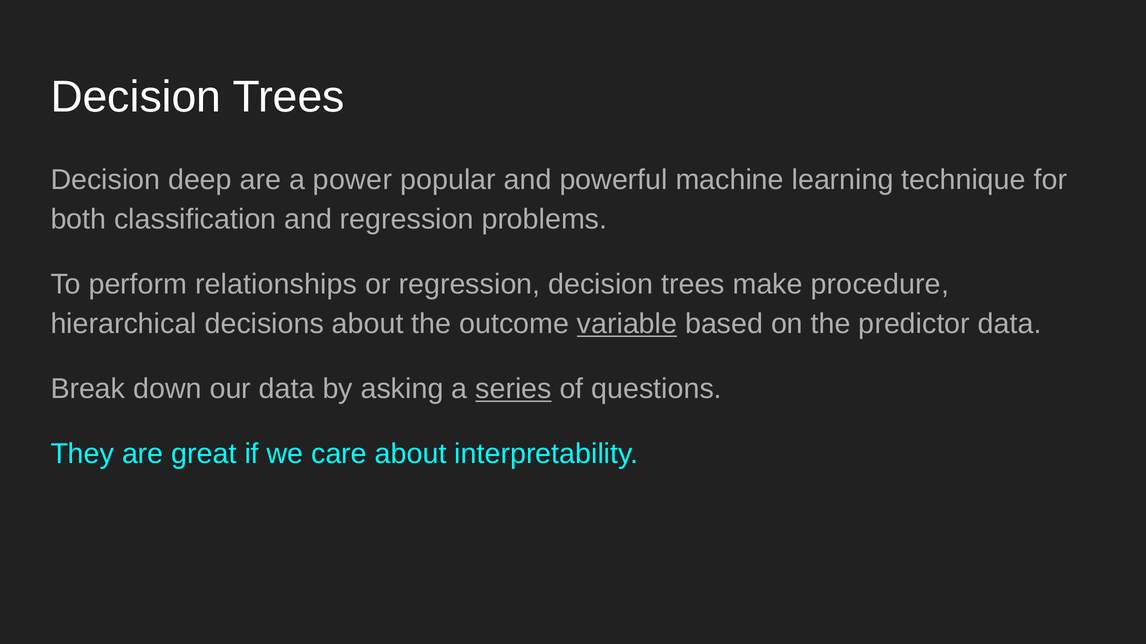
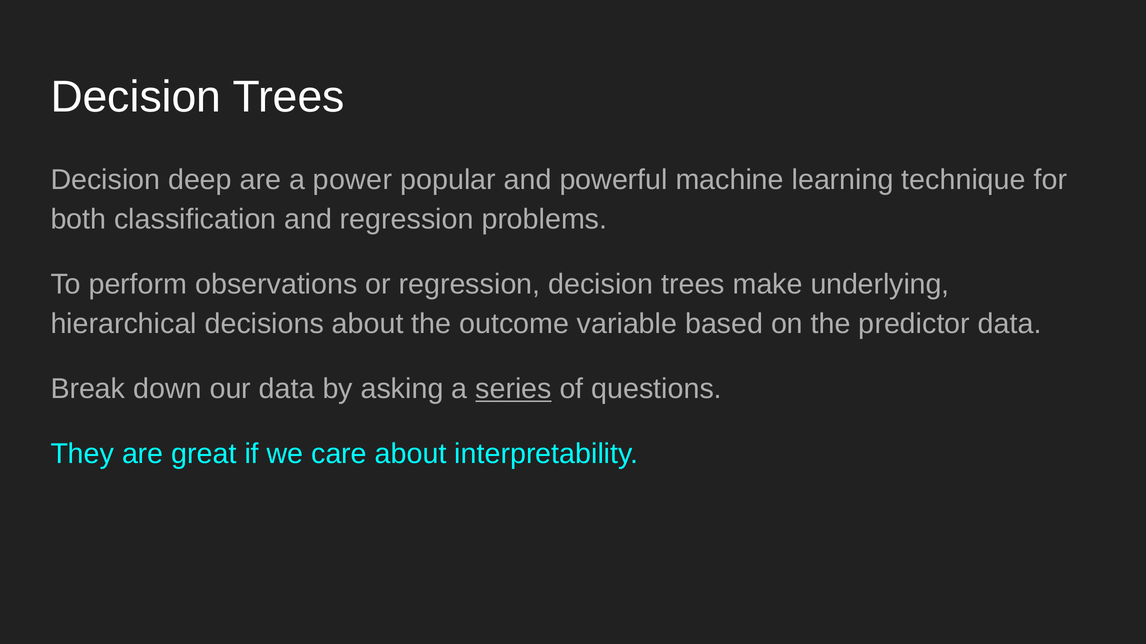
relationships: relationships -> observations
procedure: procedure -> underlying
variable underline: present -> none
